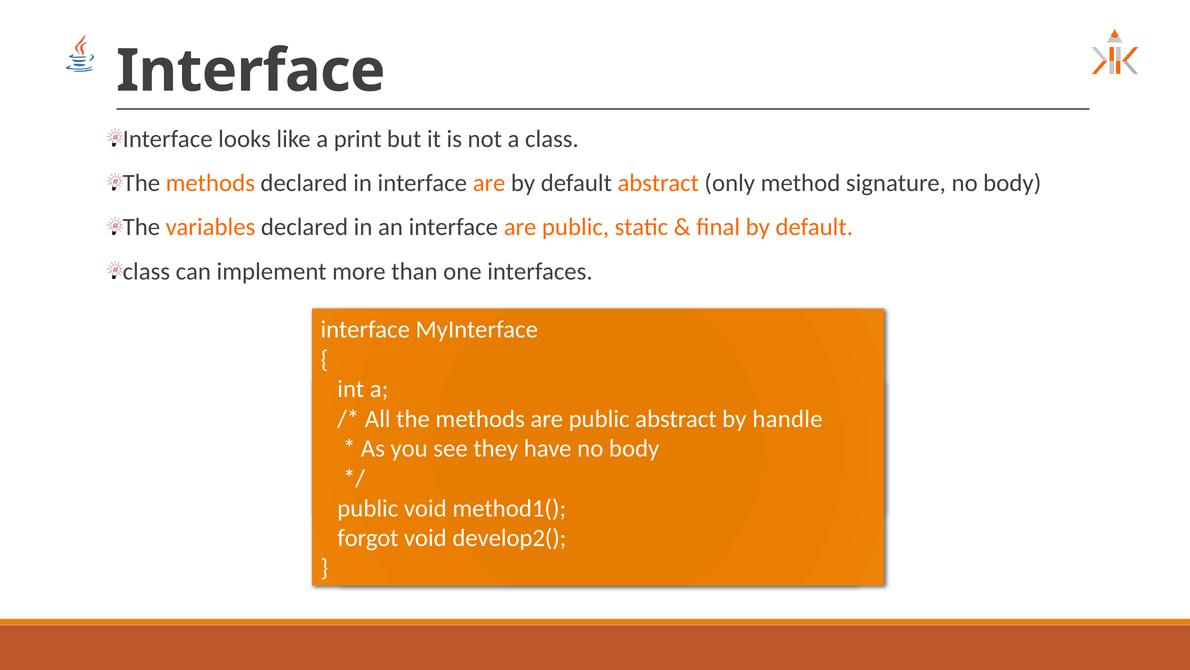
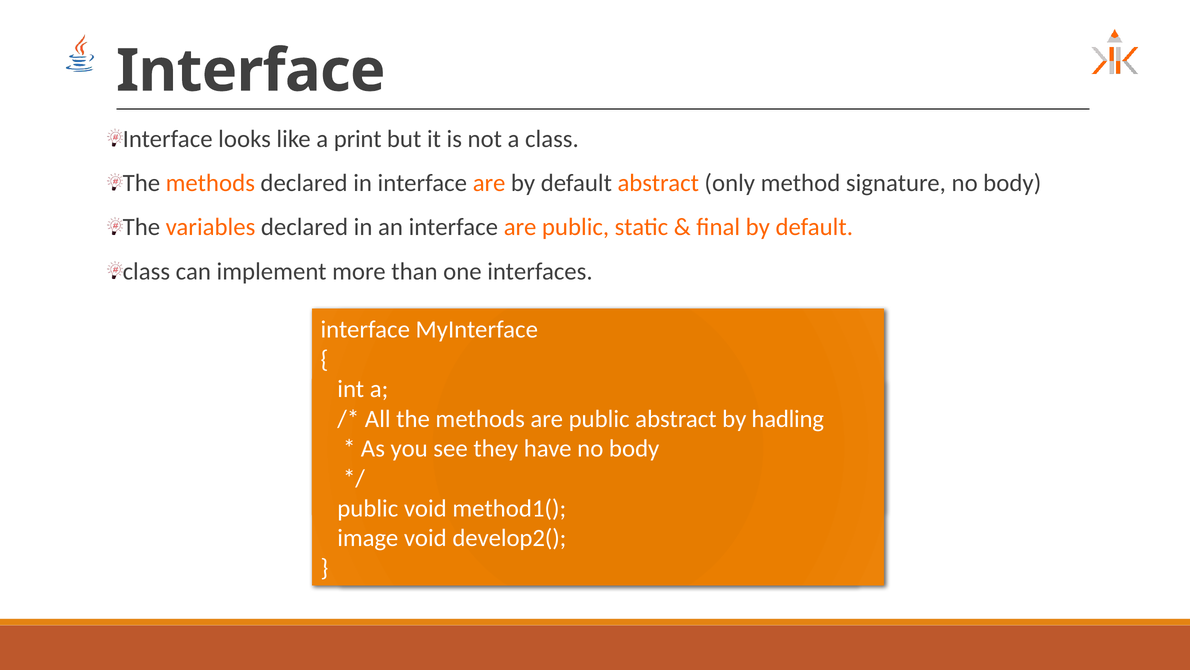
handle: handle -> hadling
forgot: forgot -> image
